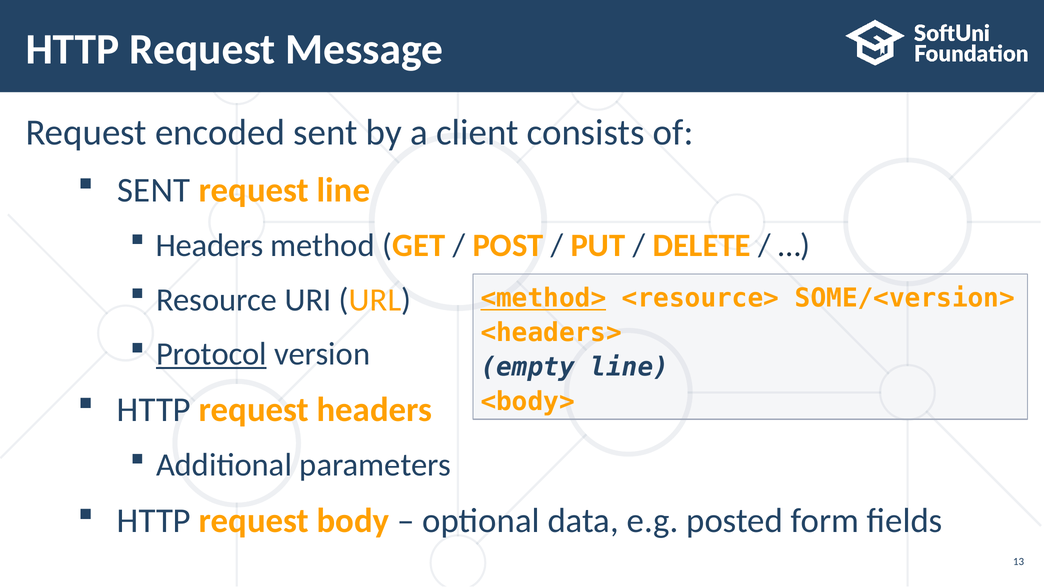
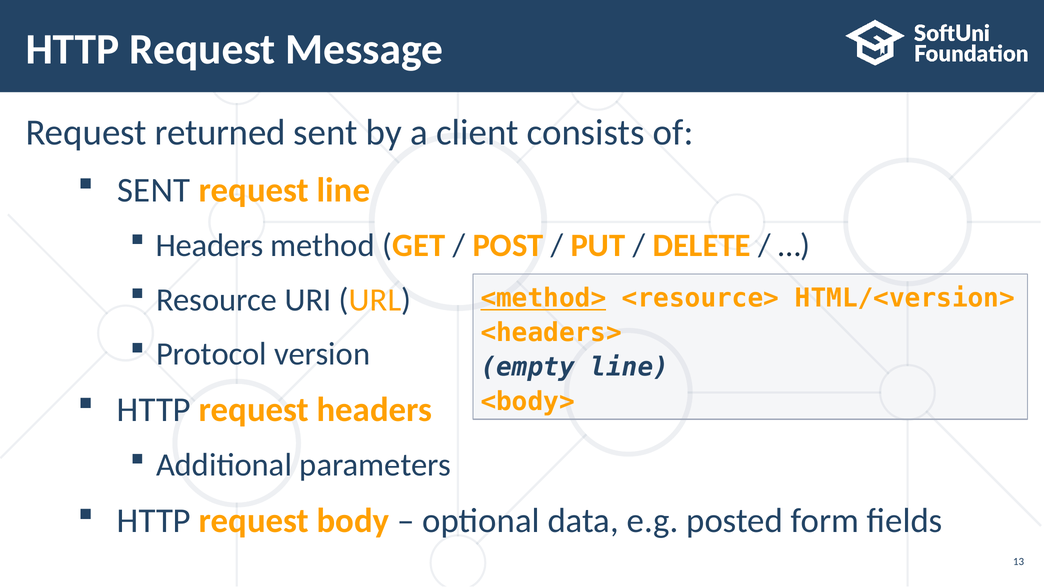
encoded: encoded -> returned
SOME/<version>: SOME/<version> -> HTML/<version>
Protocol underline: present -> none
